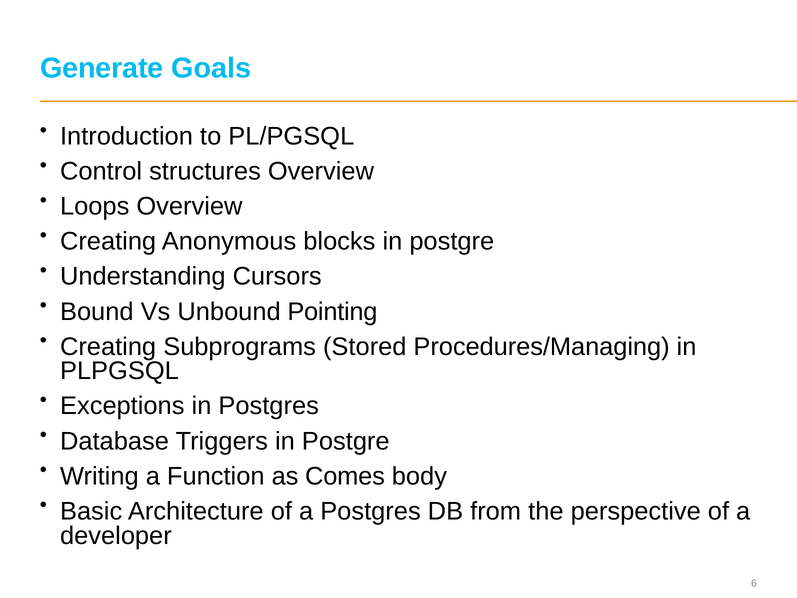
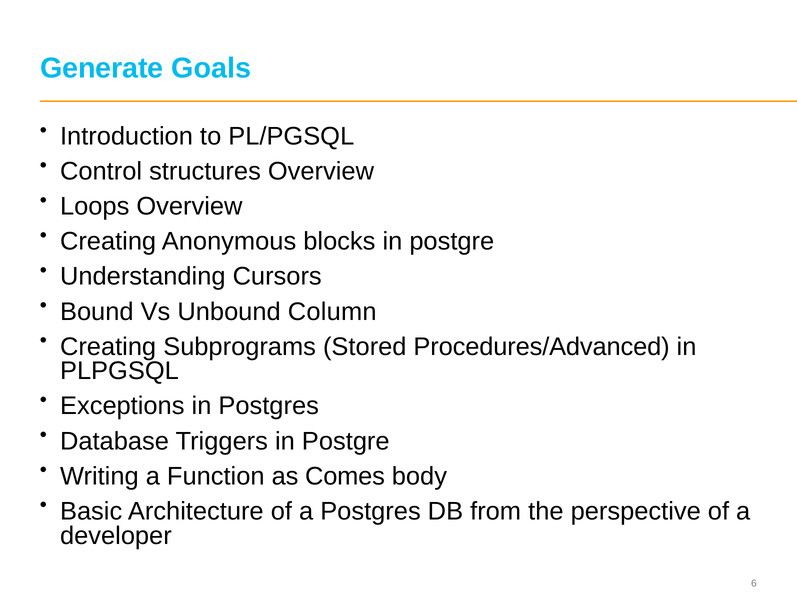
Pointing: Pointing -> Column
Procedures/Managing: Procedures/Managing -> Procedures/Advanced
